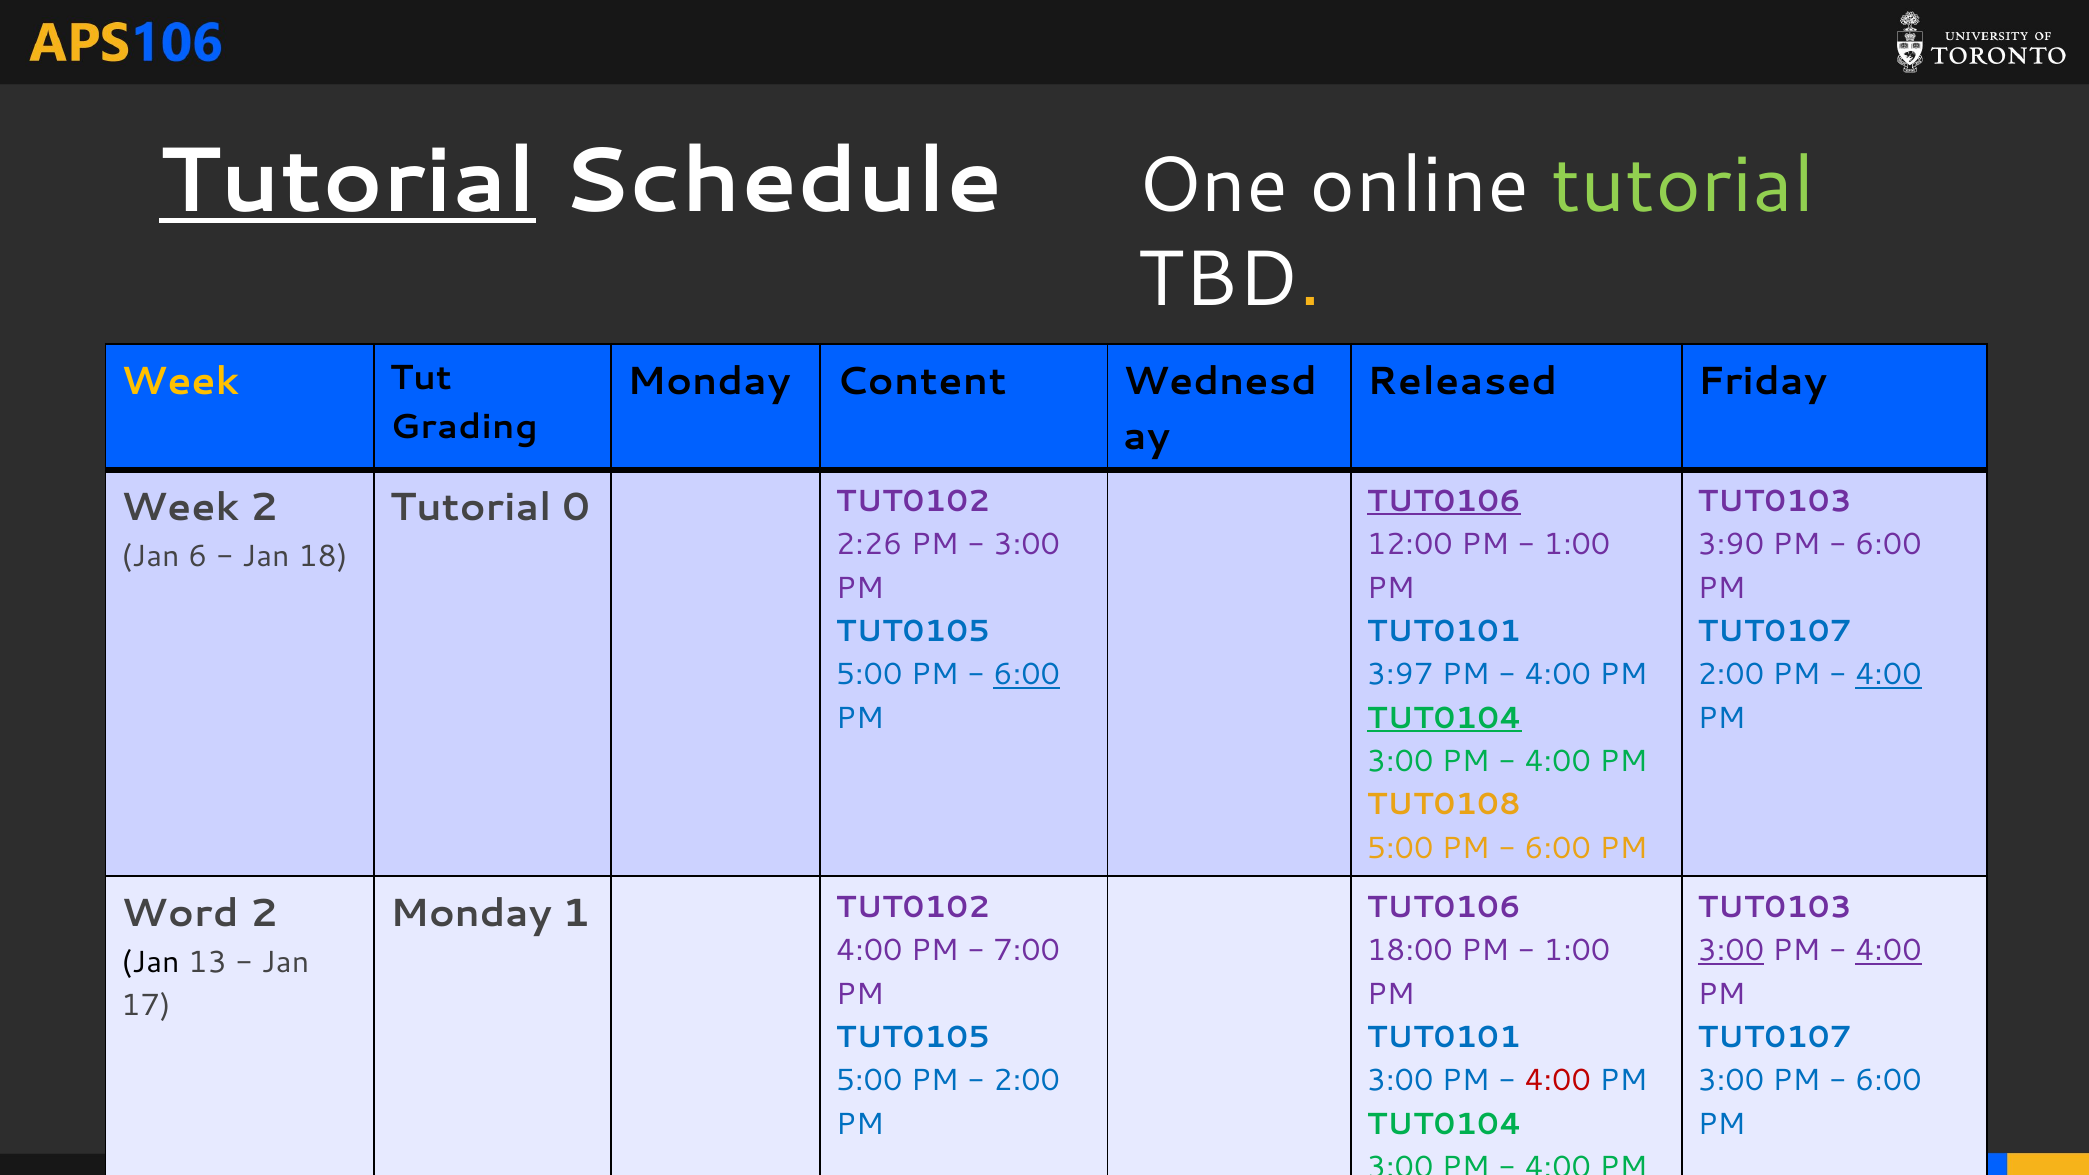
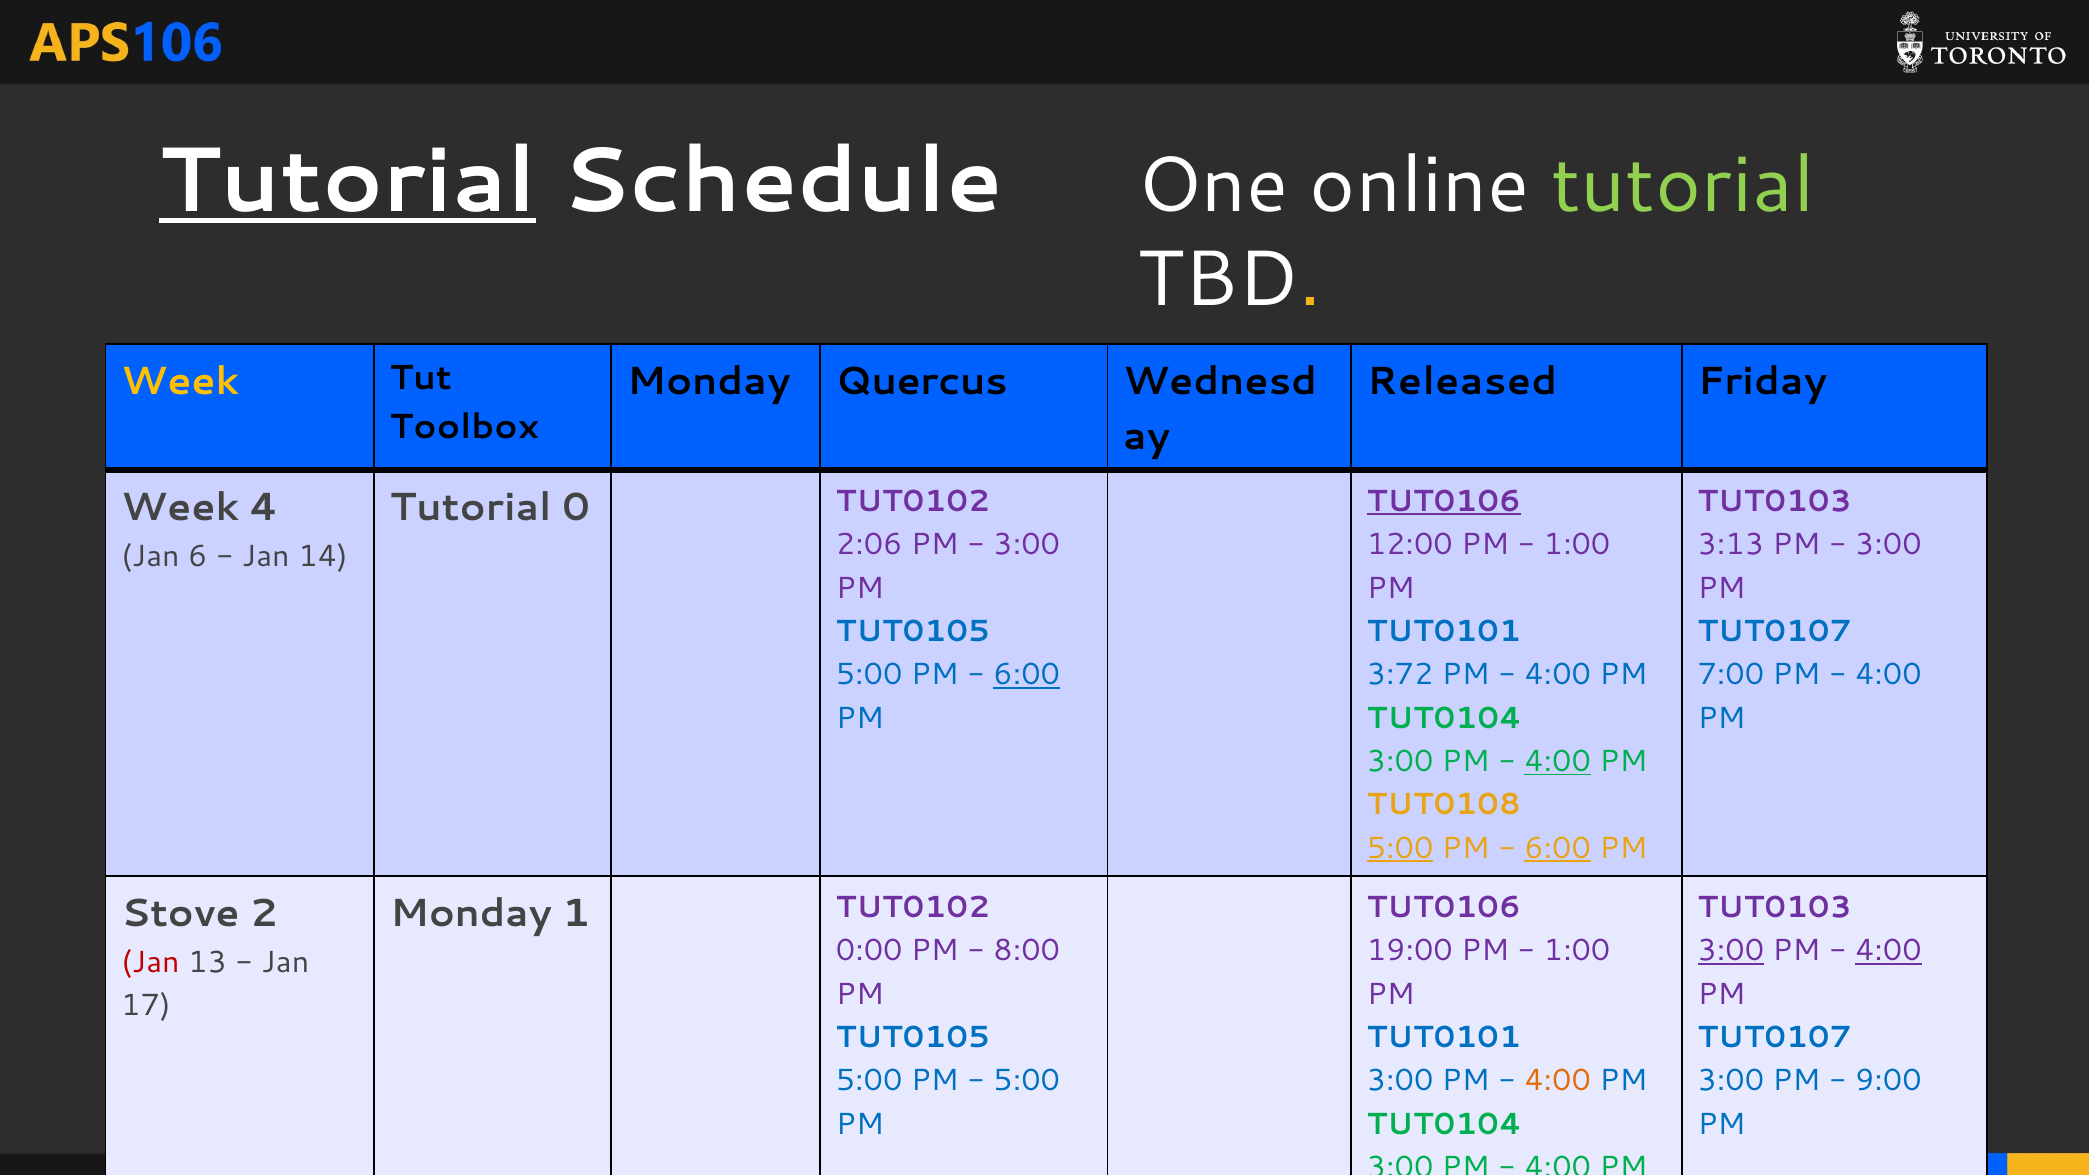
Content: Content -> Quercus
Grading: Grading -> Toolbox
Week 2: 2 -> 4
2:26: 2:26 -> 2:06
3:90: 3:90 -> 3:13
6:00 at (1888, 545): 6:00 -> 3:00
18: 18 -> 14
3:97: 3:97 -> 3:72
2:00 at (1731, 675): 2:00 -> 7:00
4:00 at (1888, 675) underline: present -> none
TUT0104 at (1444, 718) underline: present -> none
4:00 at (1558, 761) underline: none -> present
5:00 at (1400, 848) underline: none -> present
6:00 at (1558, 848) underline: none -> present
Word: Word -> Stove
4:00 at (869, 951): 4:00 -> 0:00
7:00: 7:00 -> 8:00
18:00: 18:00 -> 19:00
Jan at (150, 963) colour: black -> red
2:00 at (1027, 1081): 2:00 -> 5:00
4:00 at (1558, 1081) colour: red -> orange
6:00 at (1888, 1081): 6:00 -> 9:00
